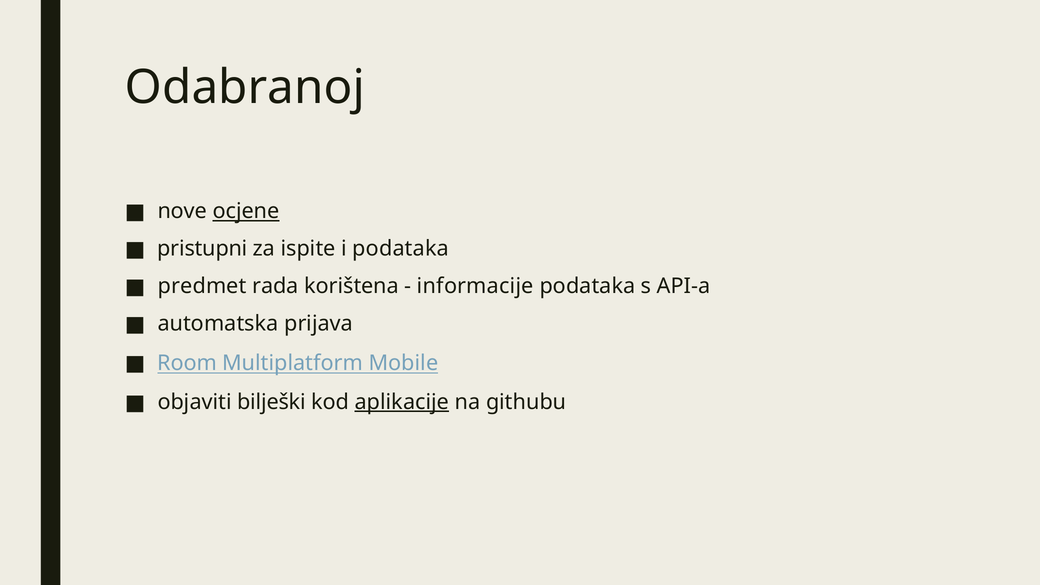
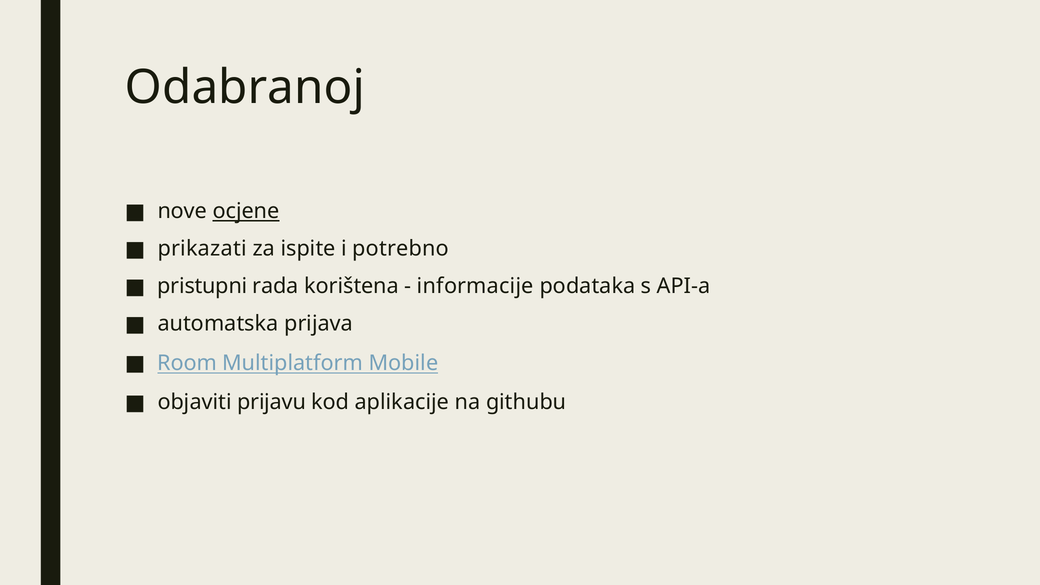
pristupni: pristupni -> prikazati
i podataka: podataka -> potrebno
predmet: predmet -> pristupni
bilješki: bilješki -> prijavu
aplikacije underline: present -> none
